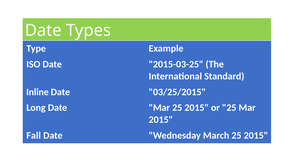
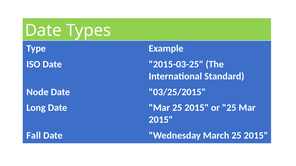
Inline: Inline -> Node
